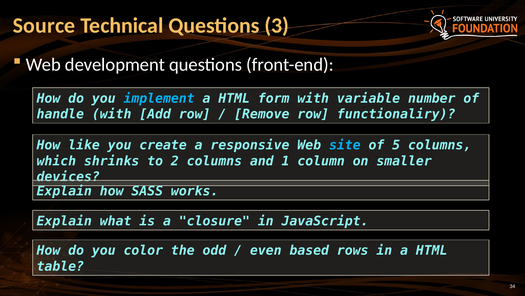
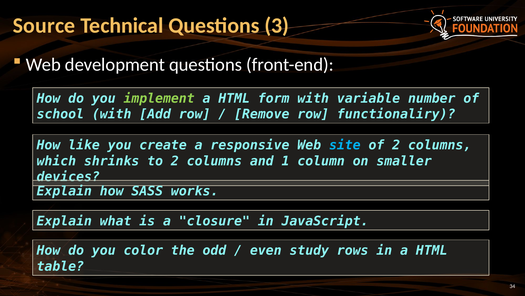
implement colour: light blue -> light green
handle: handle -> school
of 5: 5 -> 2
based: based -> study
